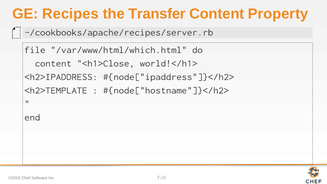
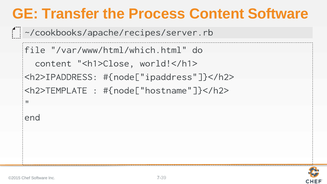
Recipes: Recipes -> Transfer
Transfer: Transfer -> Process
Content Property: Property -> Software
